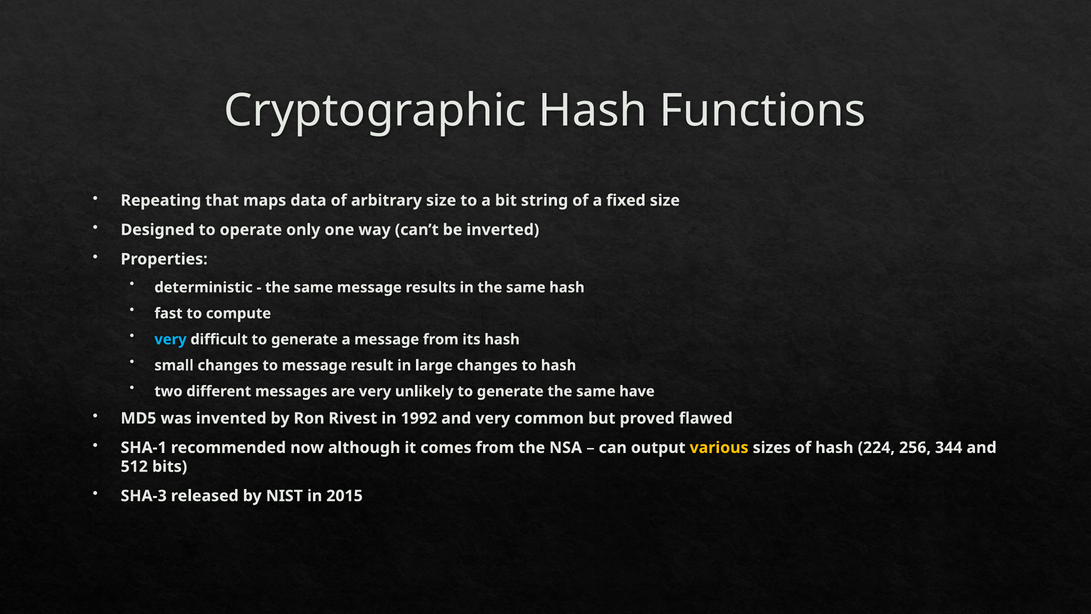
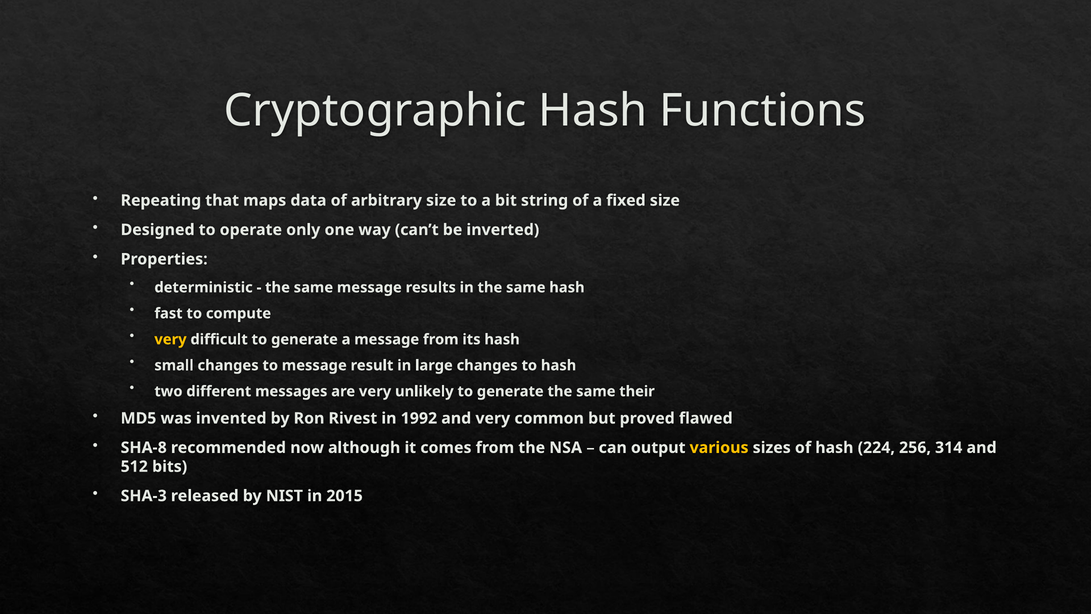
very at (170, 339) colour: light blue -> yellow
have: have -> their
SHA-1: SHA-1 -> SHA-8
344: 344 -> 314
